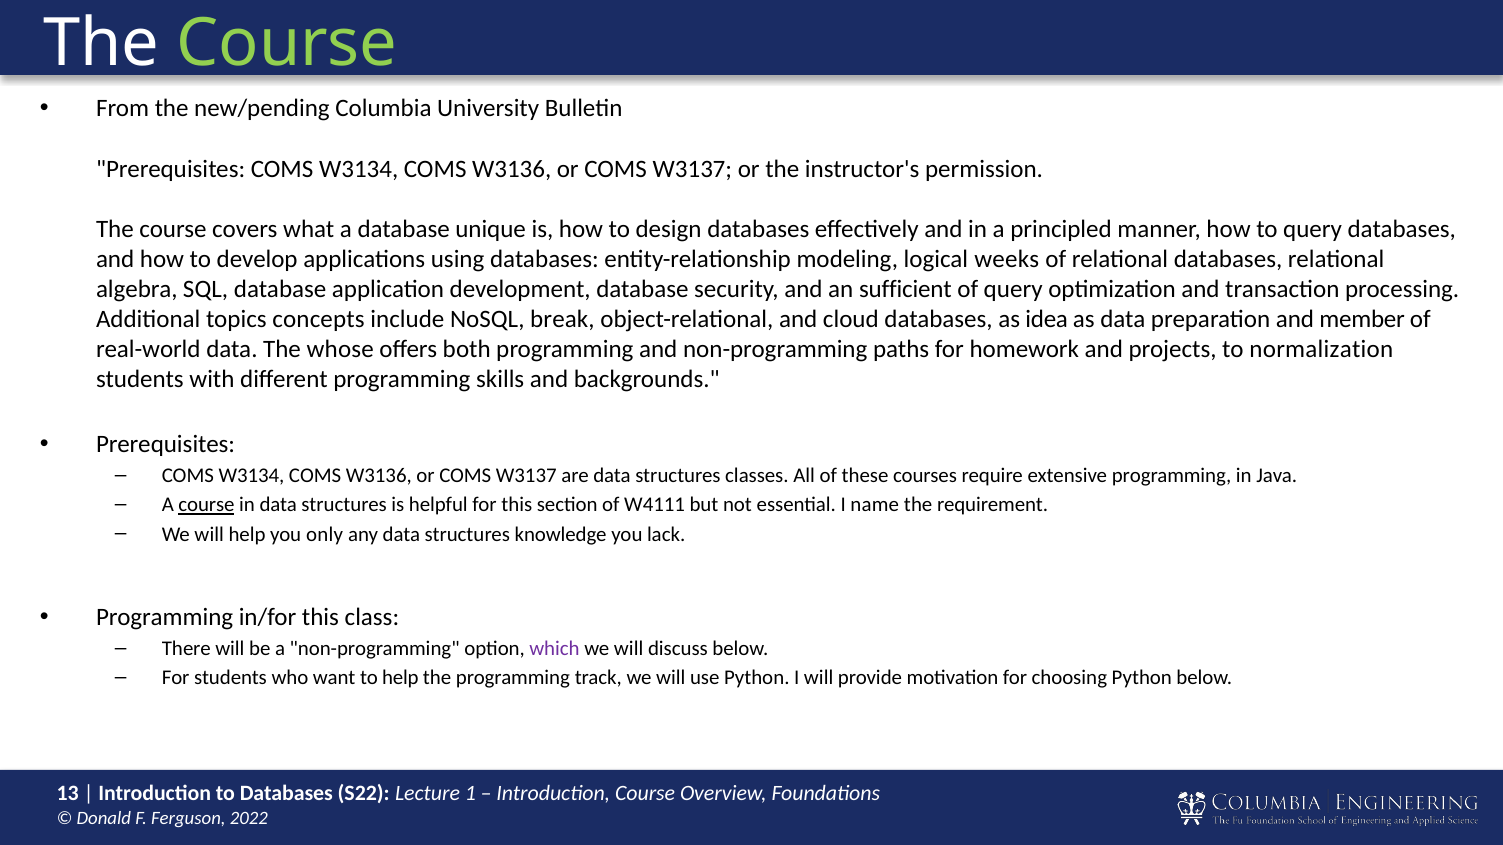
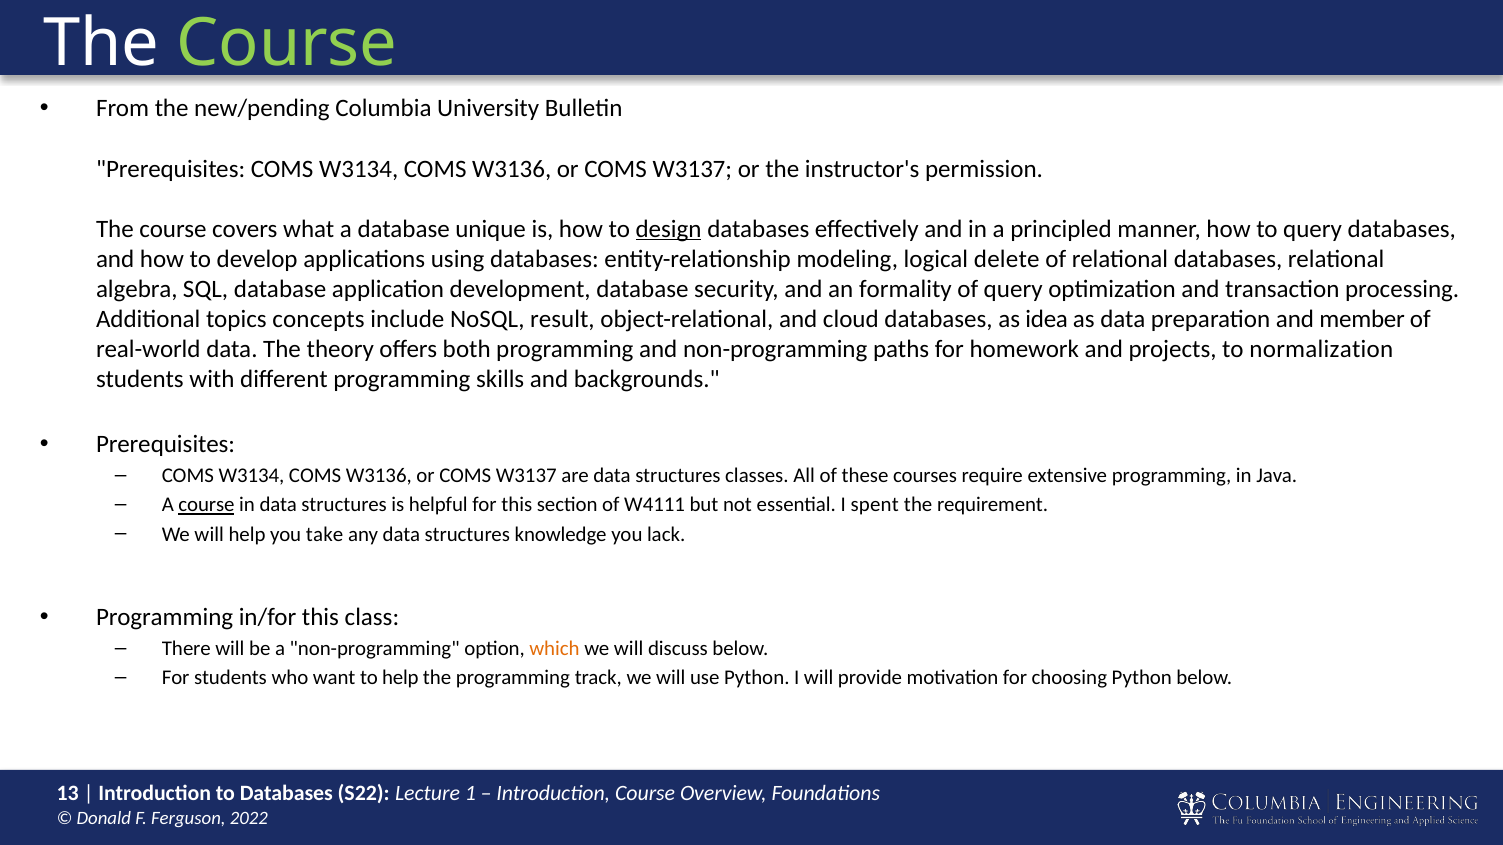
design underline: none -> present
weeks: weeks -> delete
sufficient: sufficient -> formality
break: break -> result
whose: whose -> theory
name: name -> spent
only: only -> take
which colour: purple -> orange
